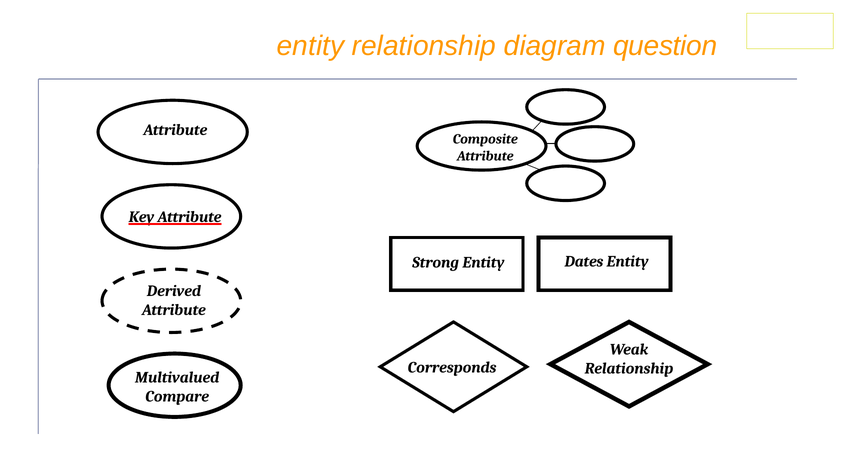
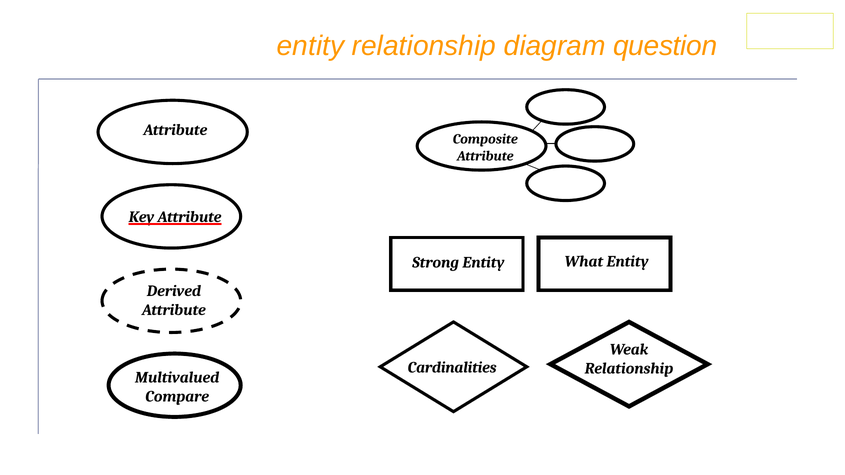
Dates: Dates -> What
Corresponds: Corresponds -> Cardinalities
